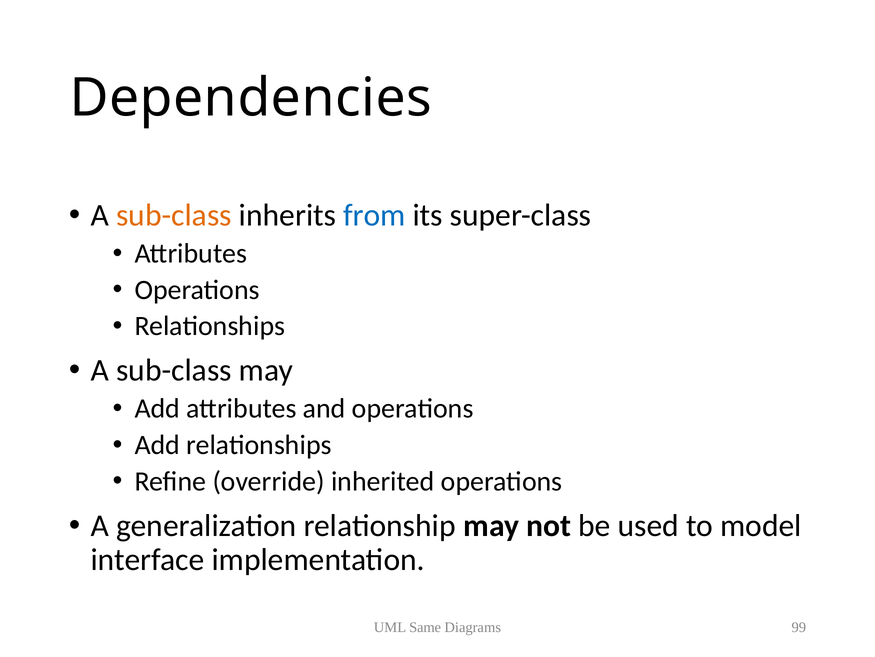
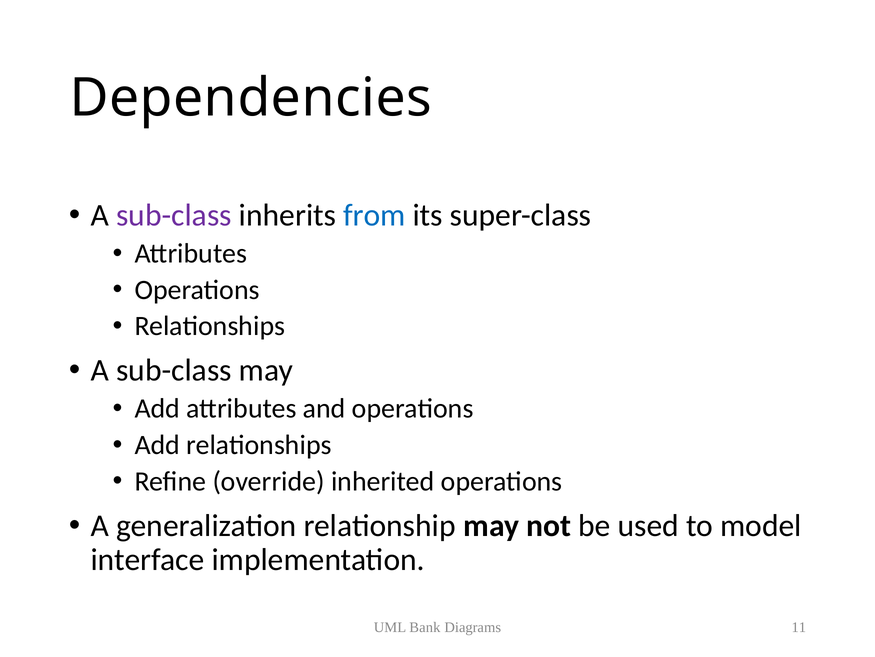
sub-class at (174, 215) colour: orange -> purple
Same: Same -> Bank
99: 99 -> 11
